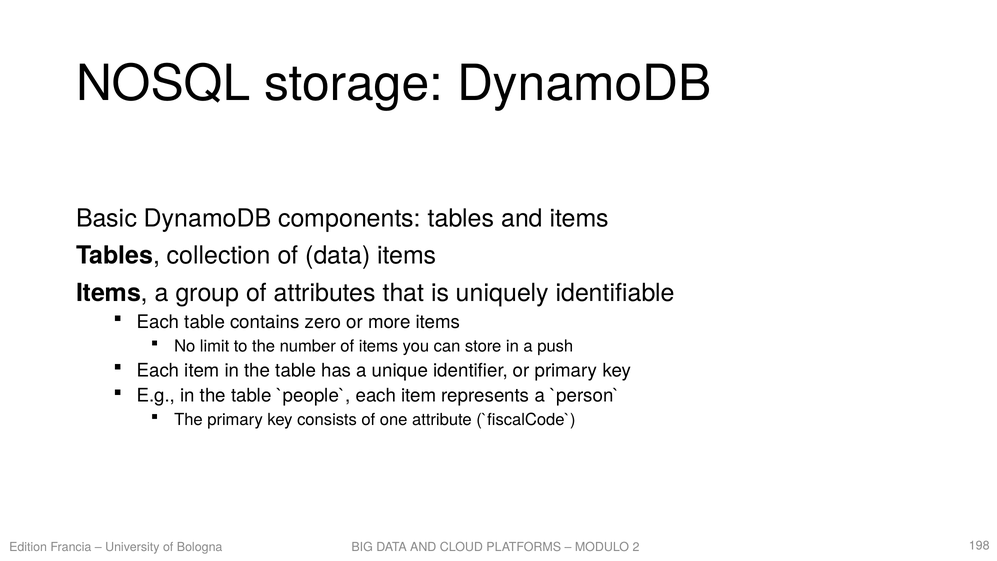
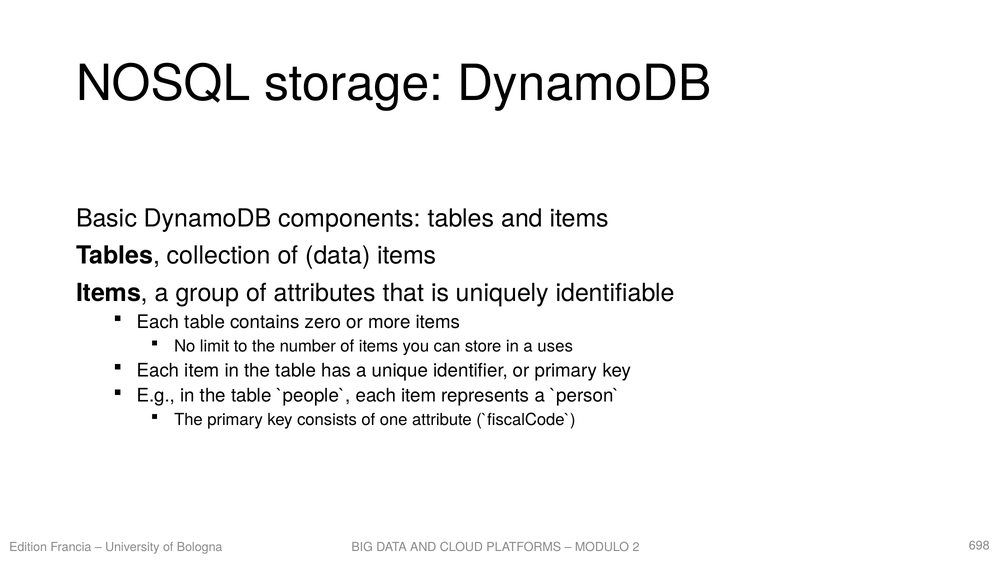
push: push -> uses
198: 198 -> 698
